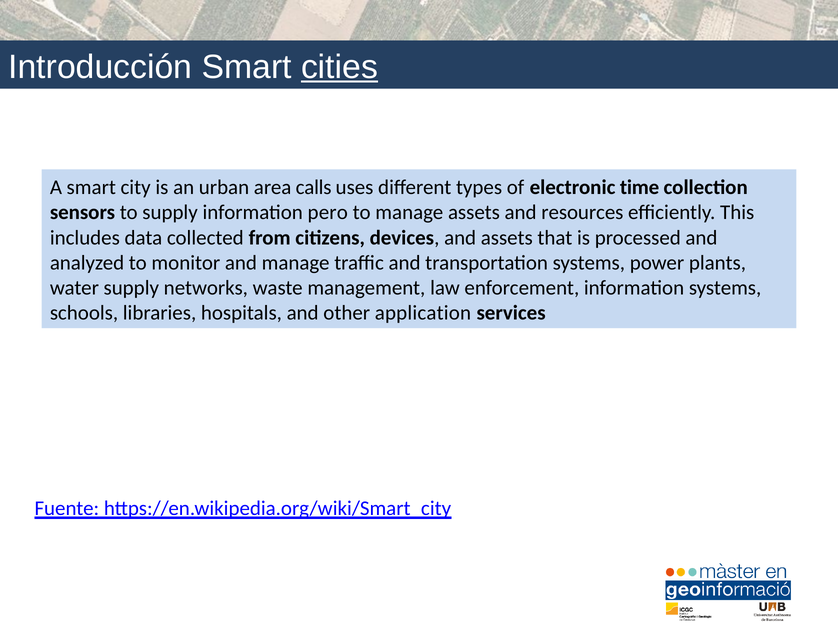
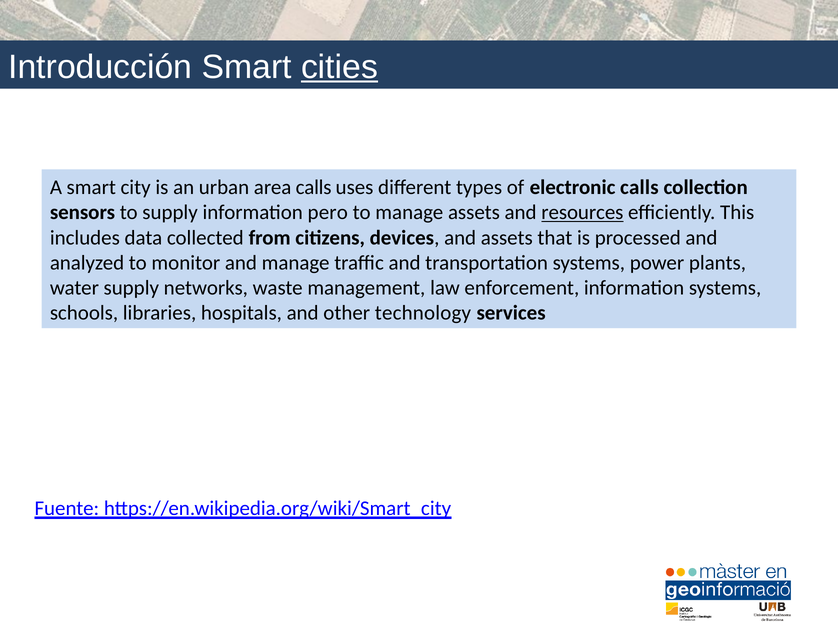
electronic time: time -> calls
resources underline: none -> present
application: application -> technology
